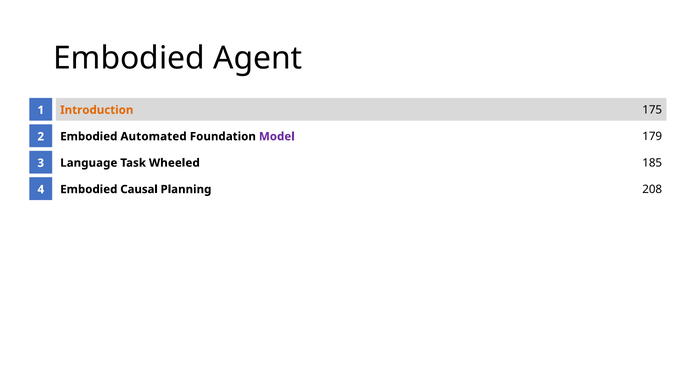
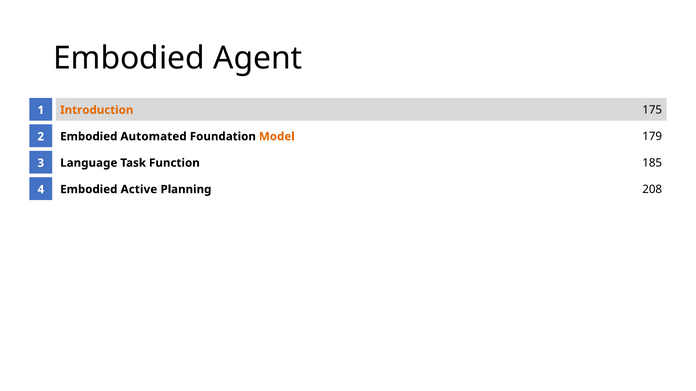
Model colour: purple -> orange
Wheeled: Wheeled -> Function
Causal: Causal -> Active
